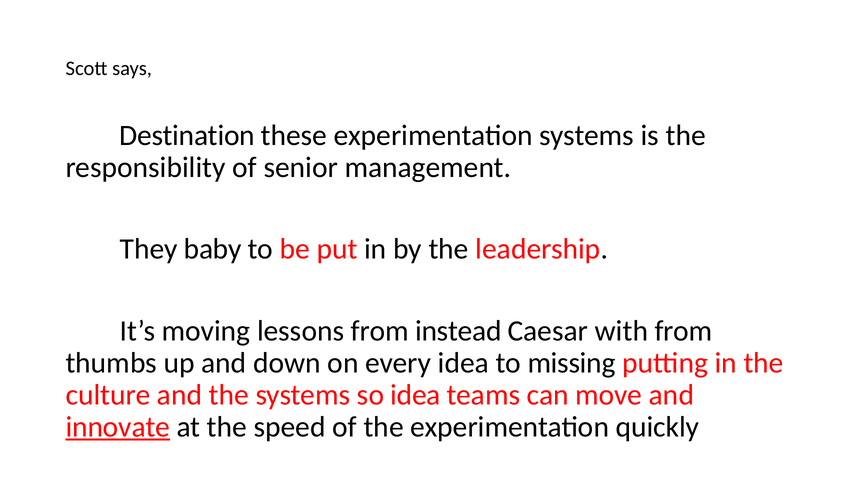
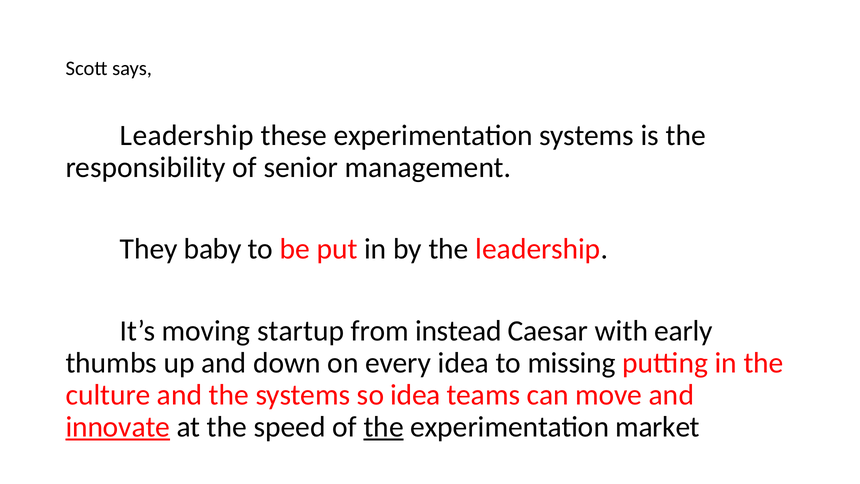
Destination at (187, 135): Destination -> Leadership
lessons: lessons -> startup
with from: from -> early
the at (384, 427) underline: none -> present
quickly: quickly -> market
